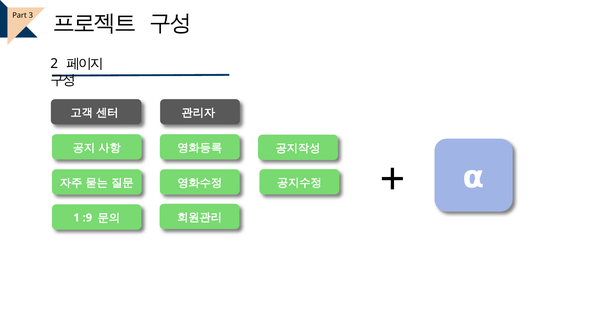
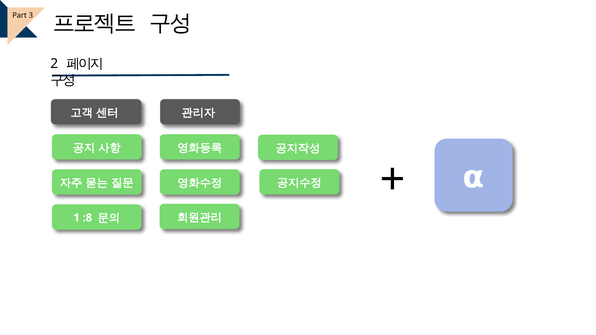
:9: :9 -> :8
